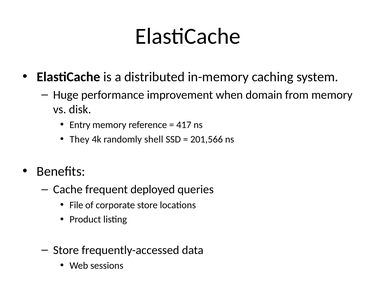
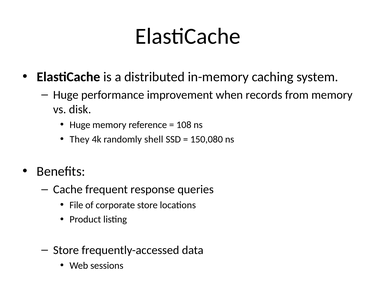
domain: domain -> records
Entry at (80, 125): Entry -> Huge
417: 417 -> 108
201,566: 201,566 -> 150,080
deployed: deployed -> response
